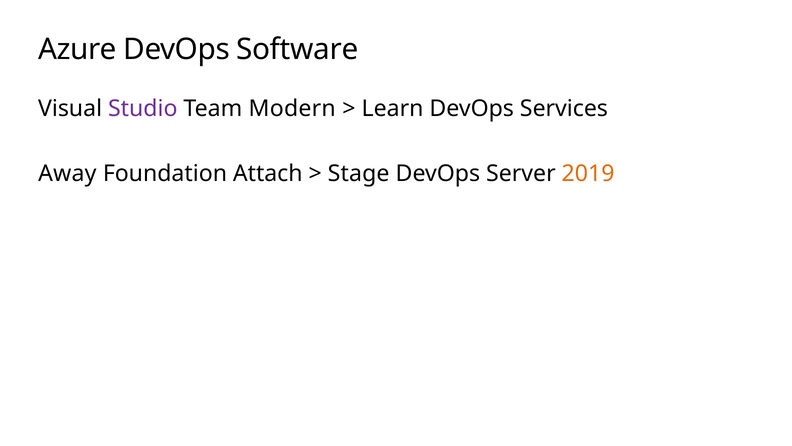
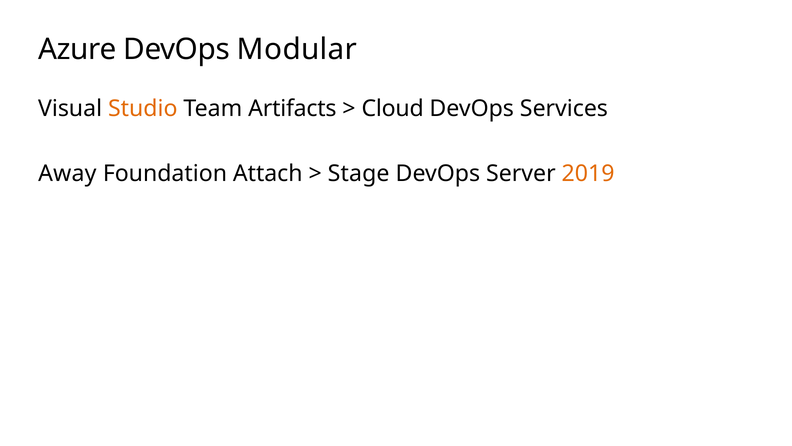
Software: Software -> Modular
Studio colour: purple -> orange
Modern: Modern -> Artifacts
Learn: Learn -> Cloud
